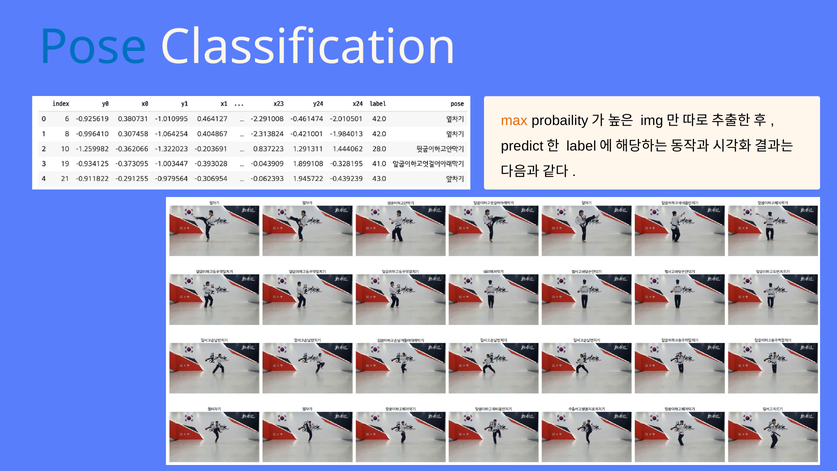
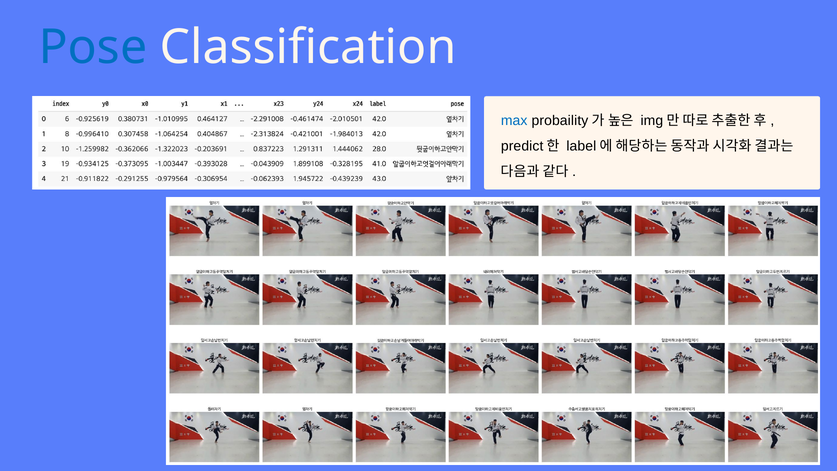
max colour: orange -> blue
